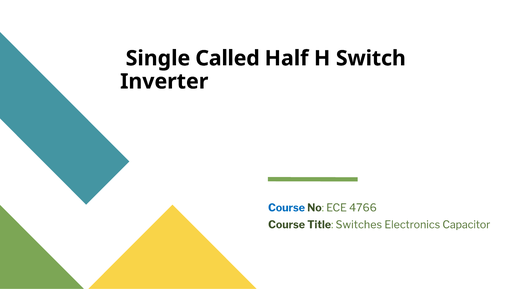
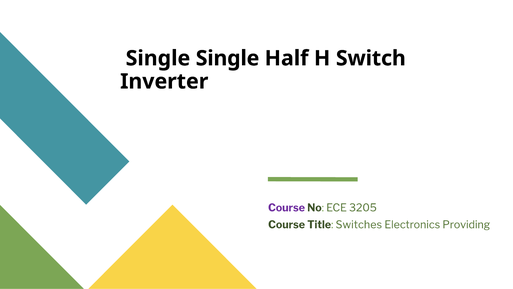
Single Called: Called -> Single
Course at (287, 207) colour: blue -> purple
4766: 4766 -> 3205
Capacitor: Capacitor -> Providing
